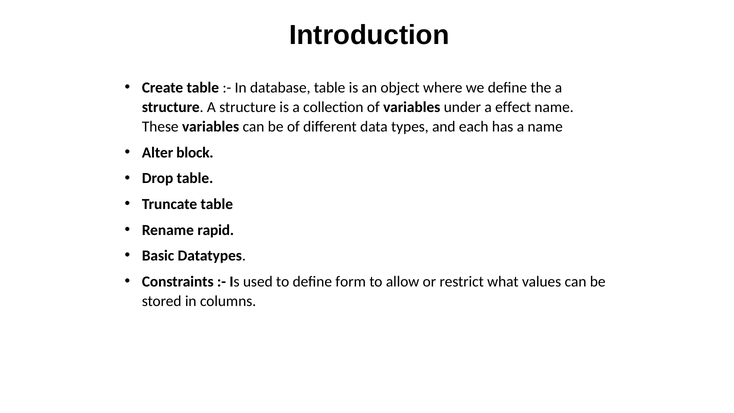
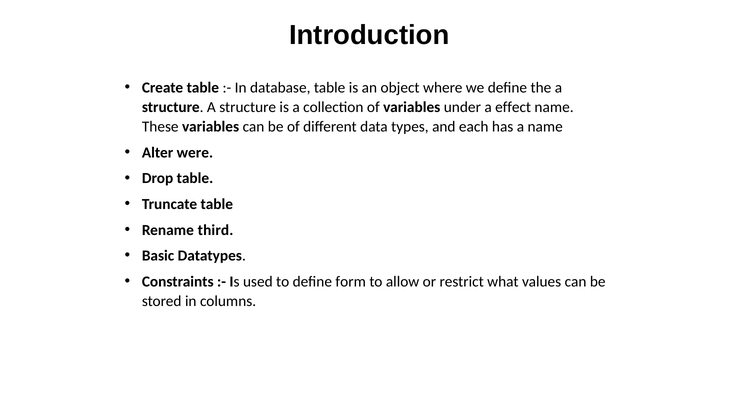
block: block -> were
rapid: rapid -> third
